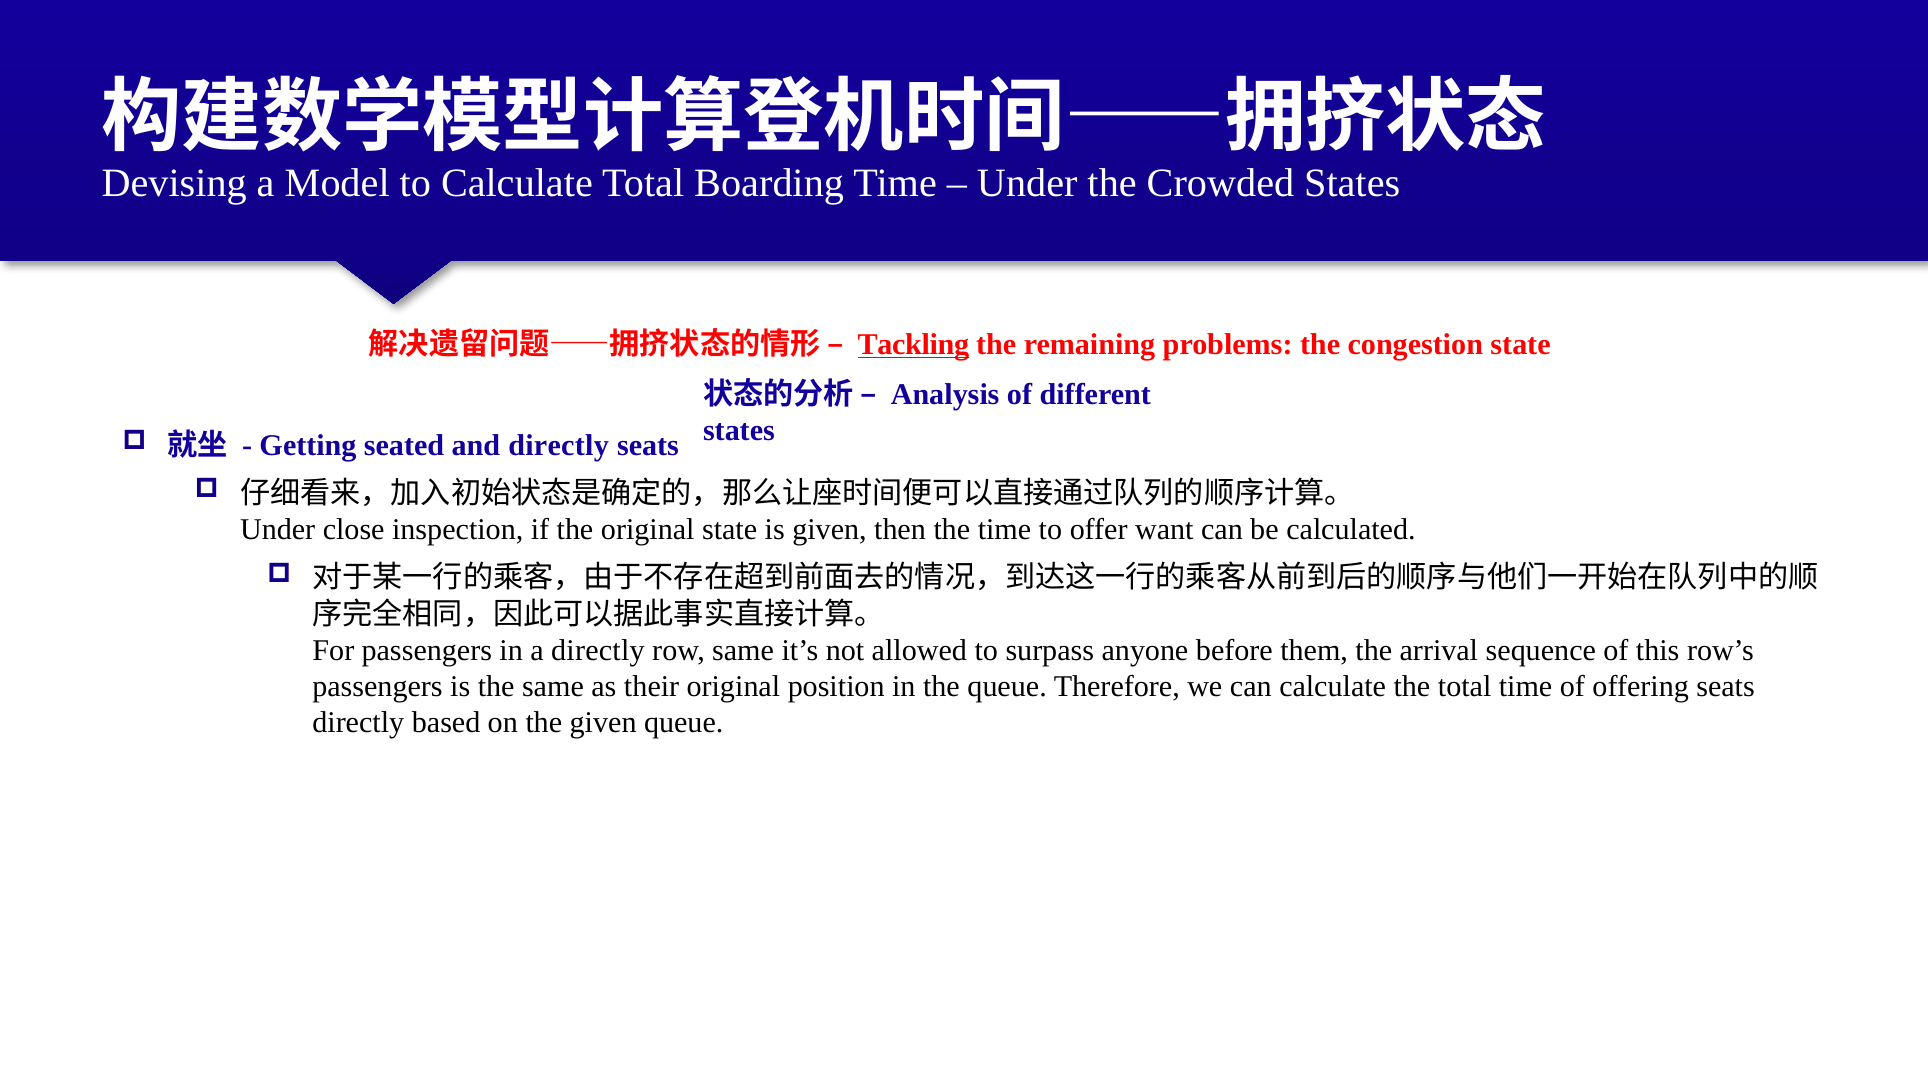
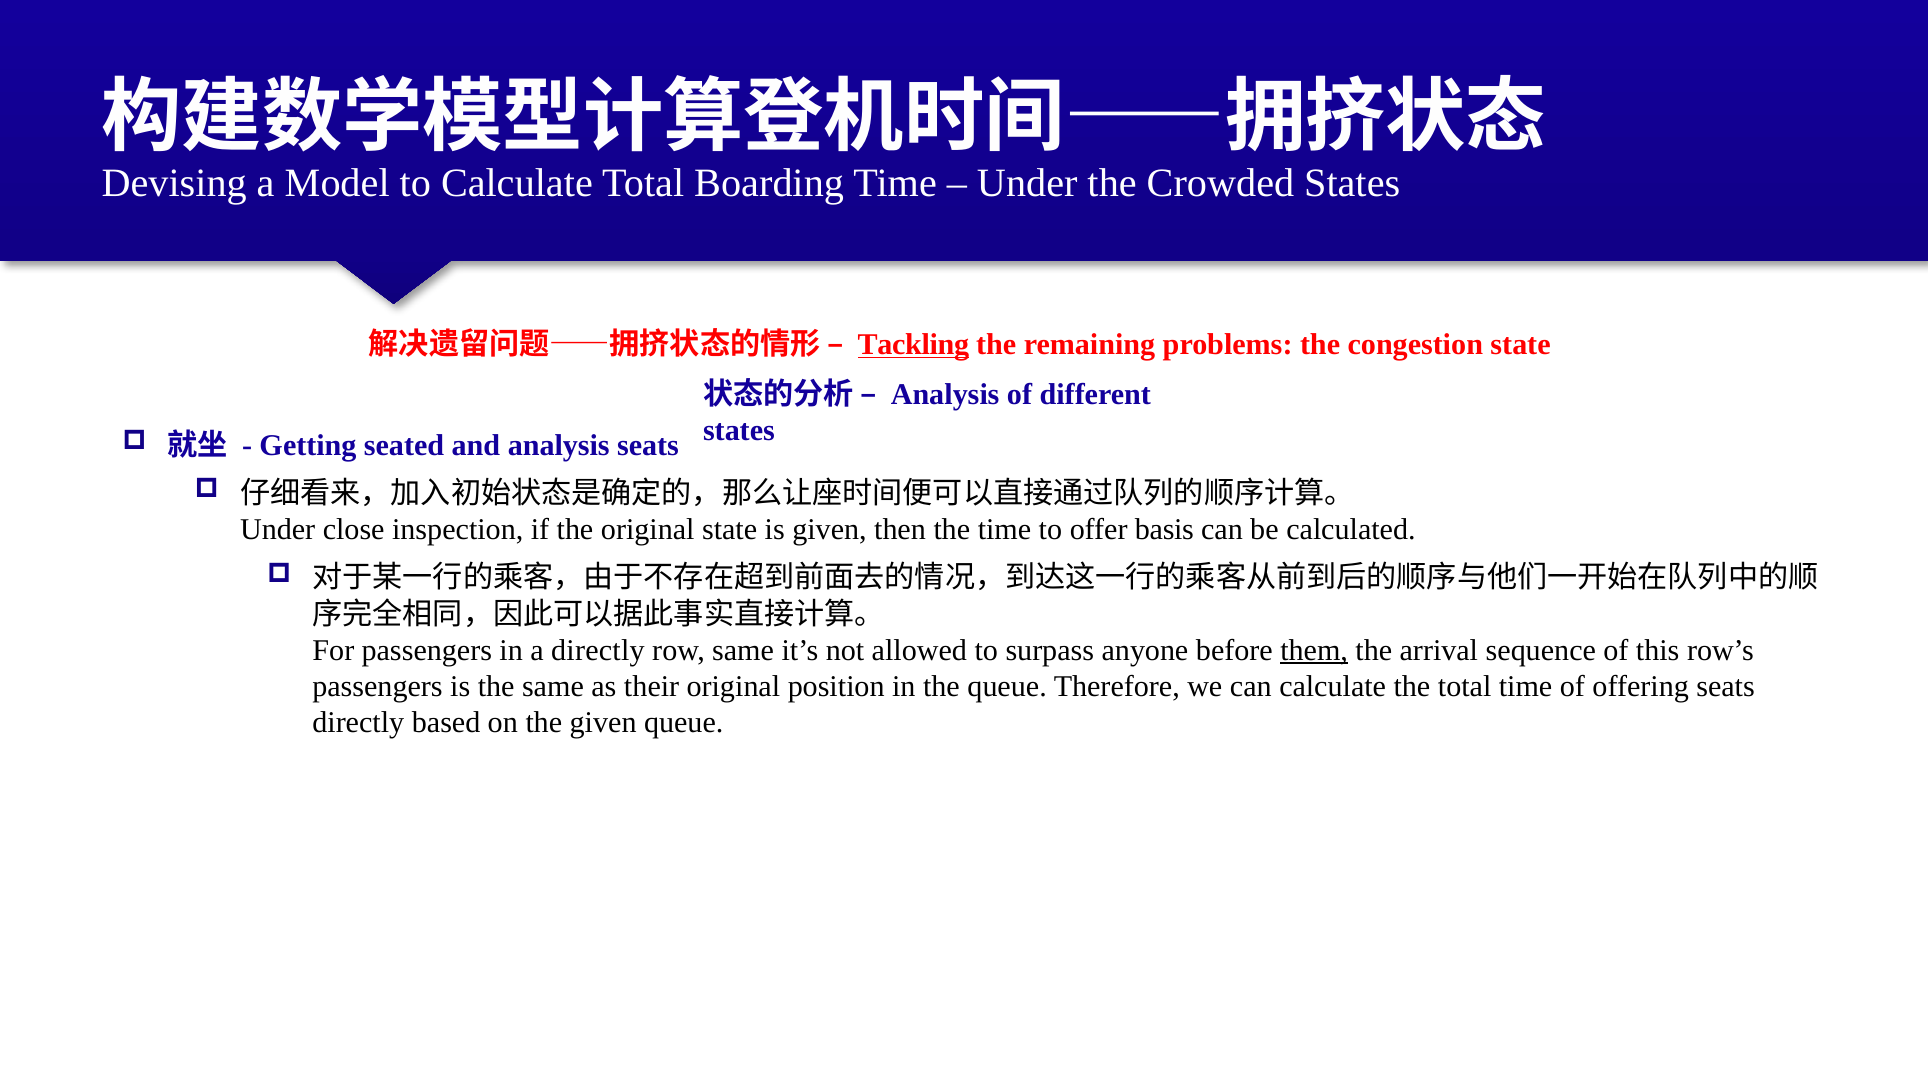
and directly: directly -> analysis
want: want -> basis
them underline: none -> present
